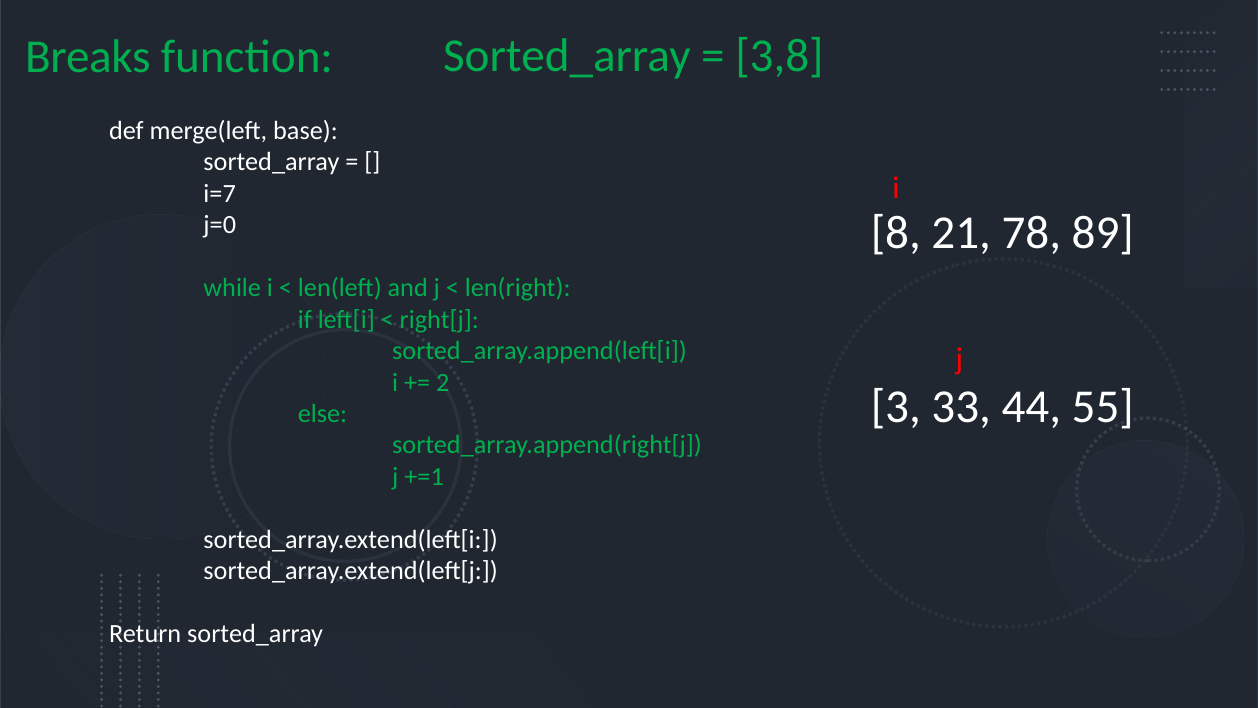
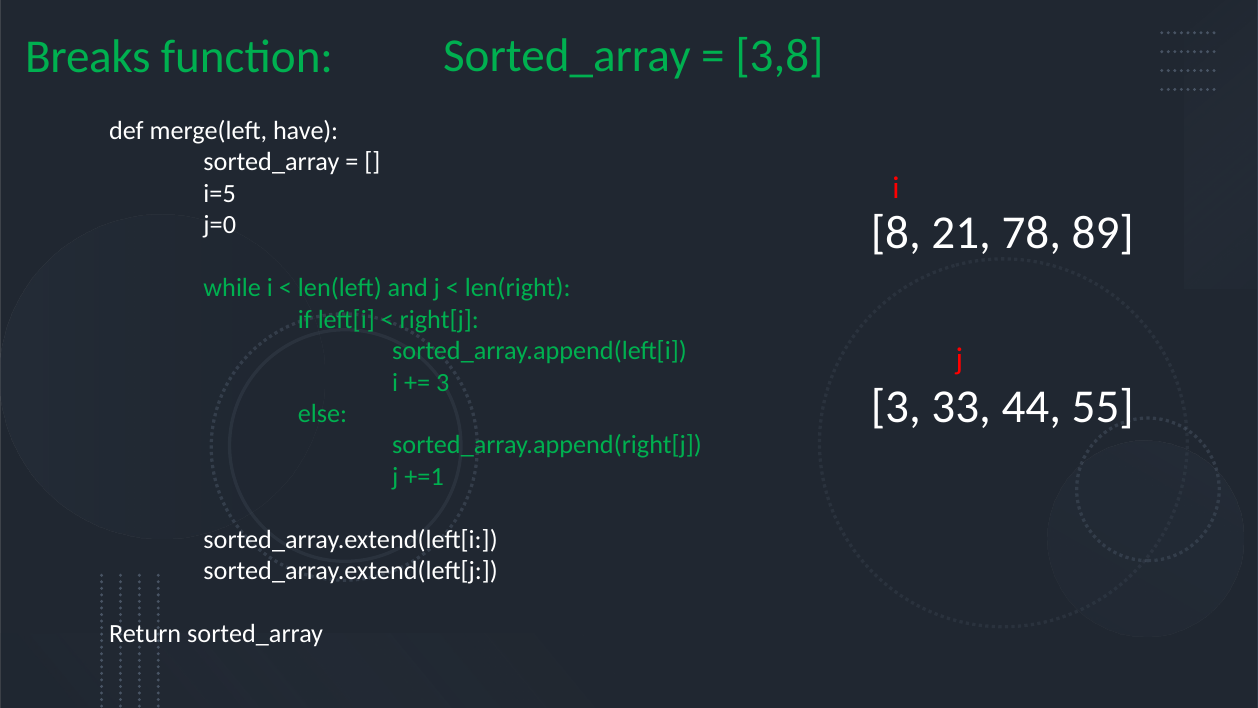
base: base -> have
i=7: i=7 -> i=5
2 at (443, 382): 2 -> 3
